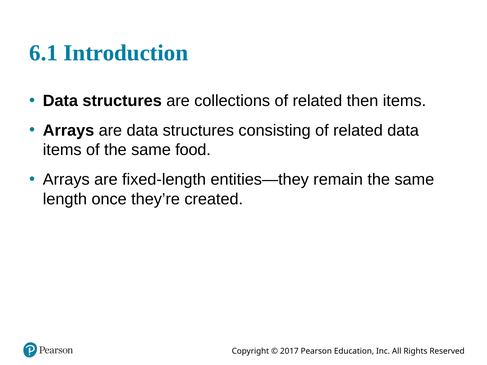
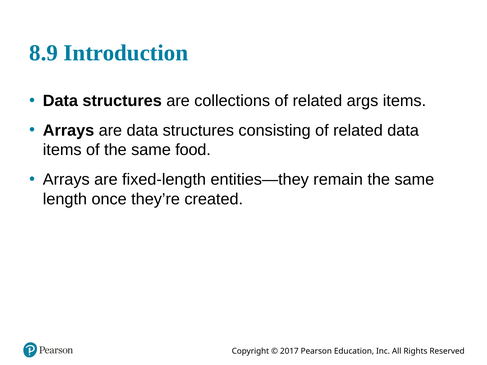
6.1: 6.1 -> 8.9
then: then -> args
